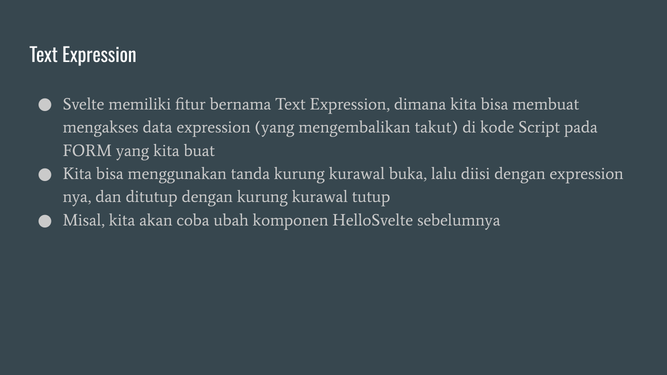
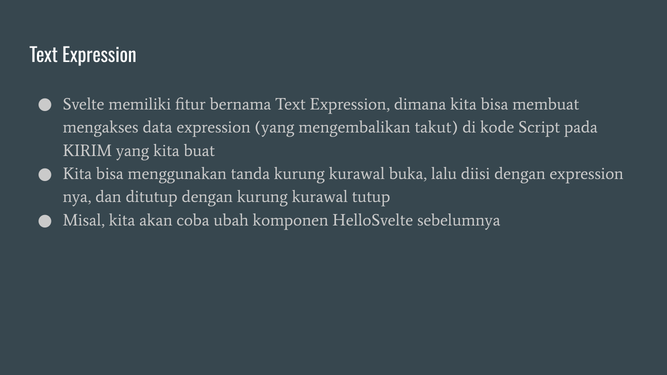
FORM: FORM -> KIRIM
